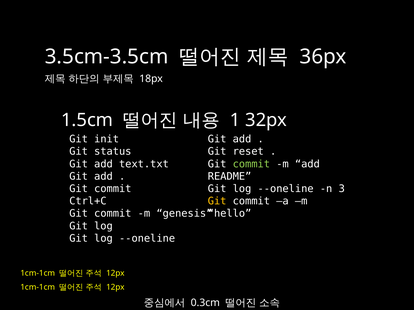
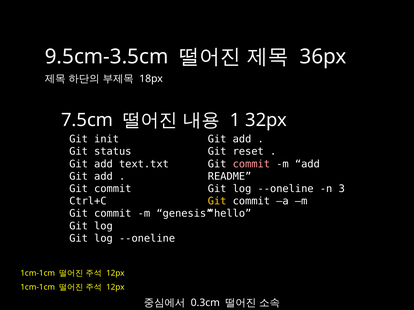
3.5cm-3.5cm: 3.5cm-3.5cm -> 9.5cm-3.5cm
1.5cm: 1.5cm -> 7.5cm
commit at (251, 164) colour: light green -> pink
